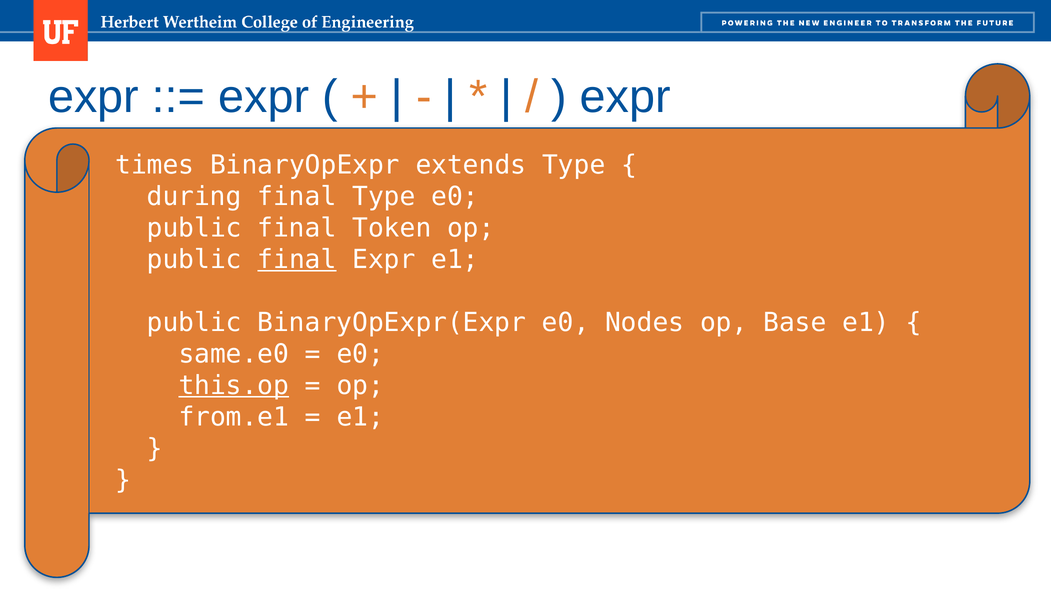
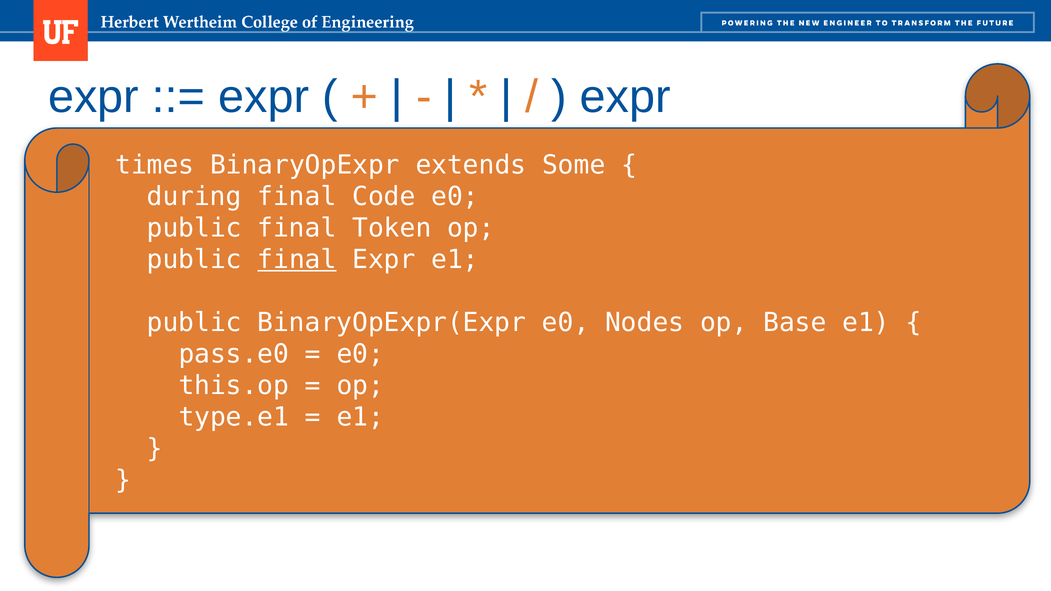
extends Type: Type -> Some
final Type: Type -> Code
same.e0: same.e0 -> pass.e0
this.op underline: present -> none
from.e1: from.e1 -> type.e1
